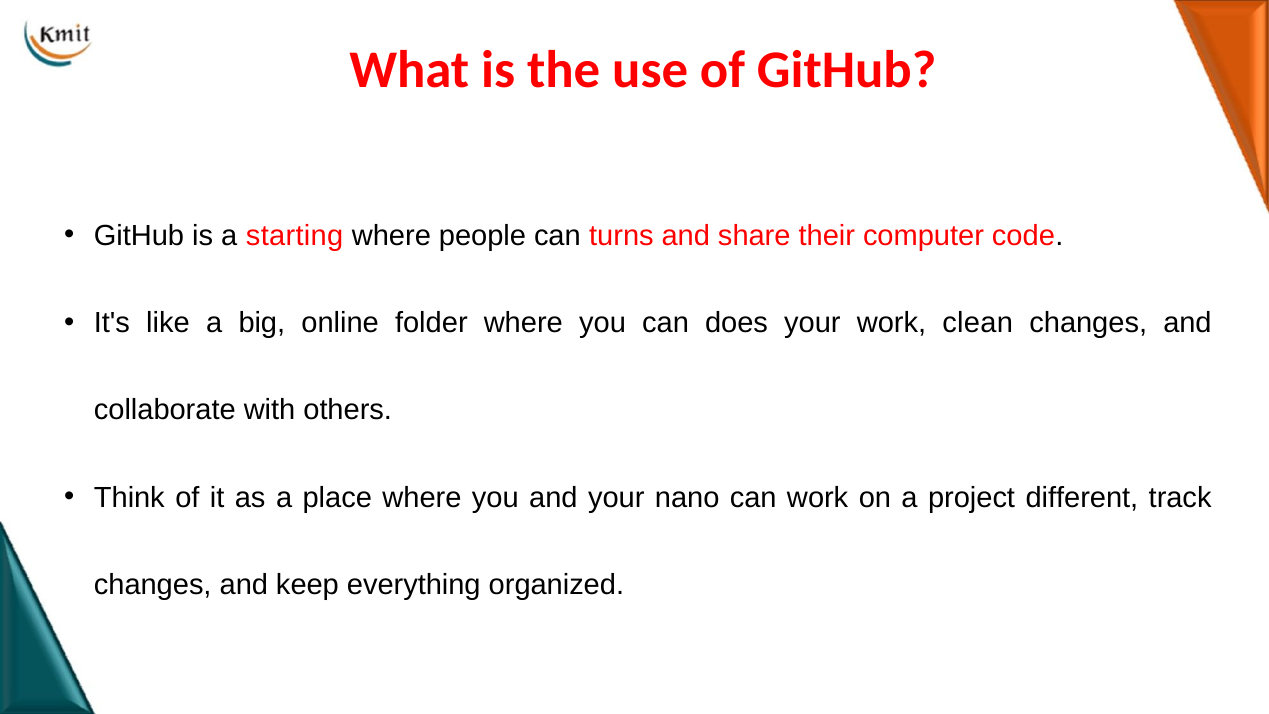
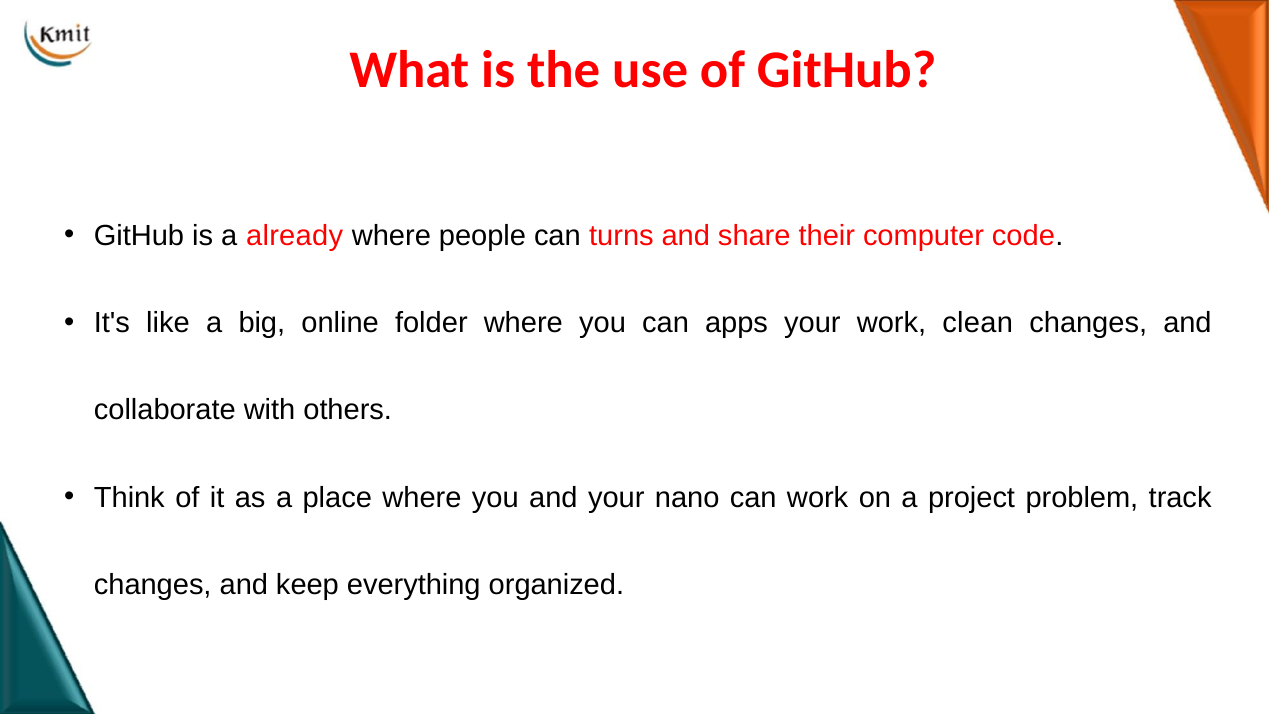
starting: starting -> already
does: does -> apps
different: different -> problem
